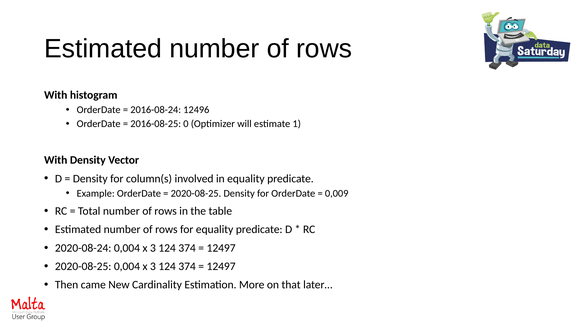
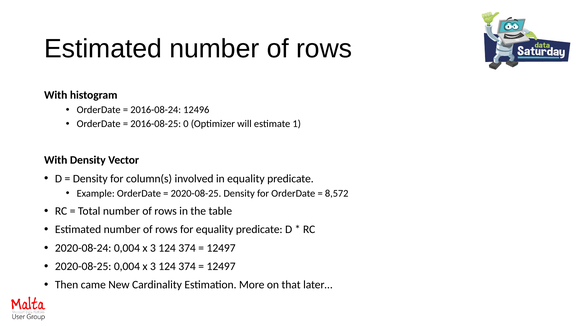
0,009: 0,009 -> 8,572
